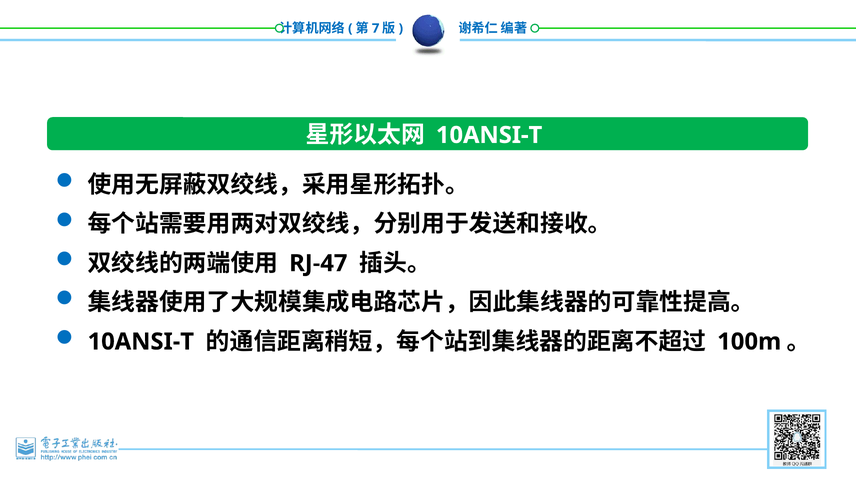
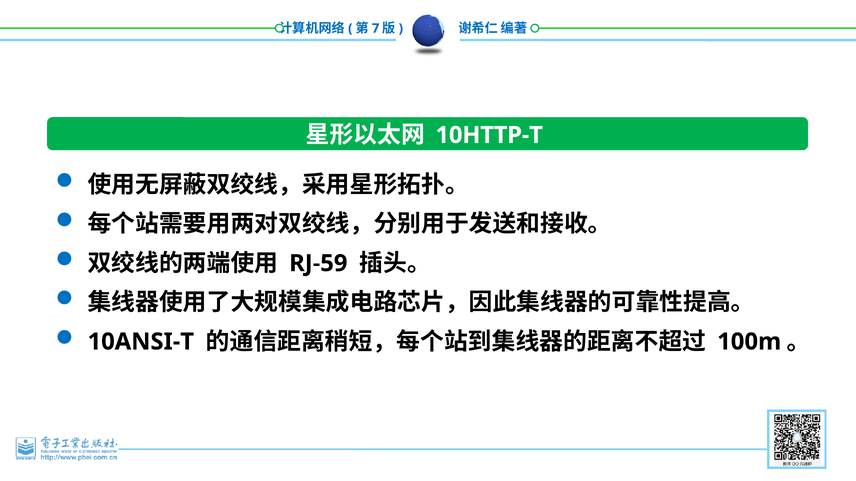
10ANSI-T at (489, 135): 10ANSI-T -> 10HTTP-T
RJ-47: RJ-47 -> RJ-59
